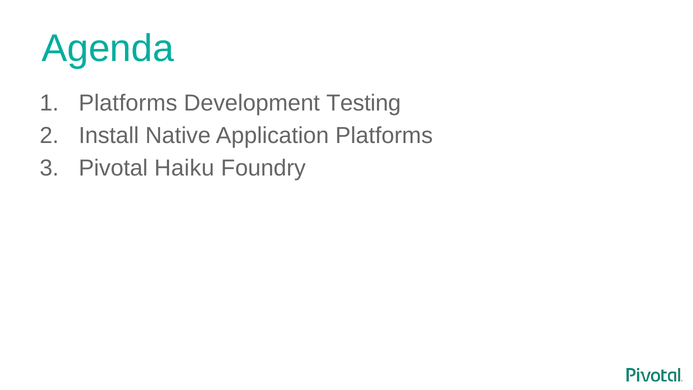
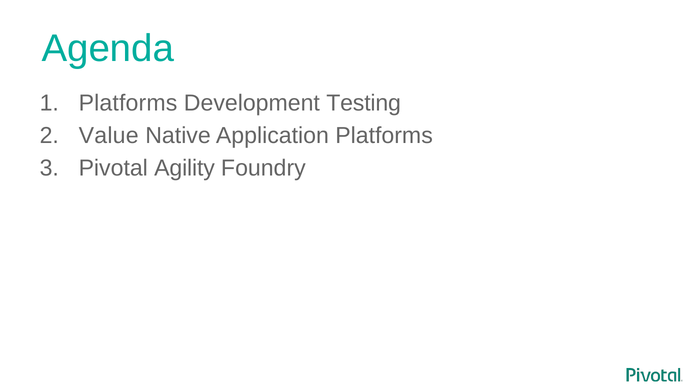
Install: Install -> Value
Haiku: Haiku -> Agility
